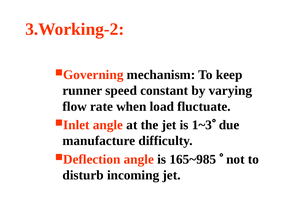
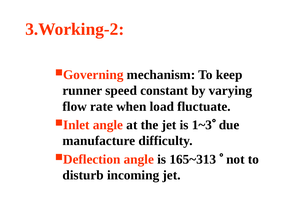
165~985: 165~985 -> 165~313
